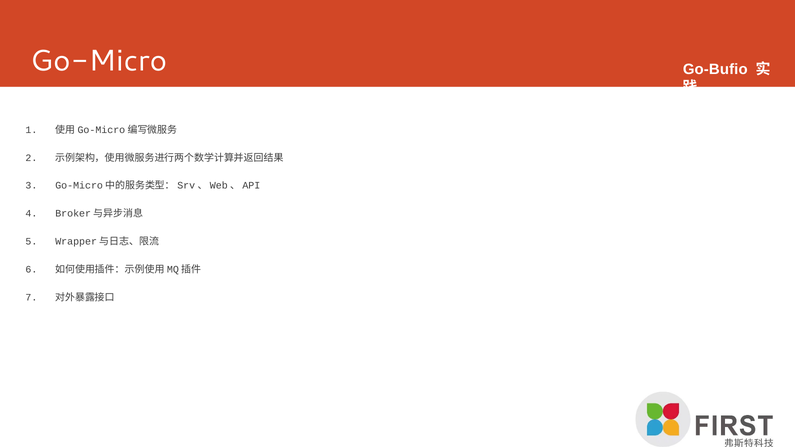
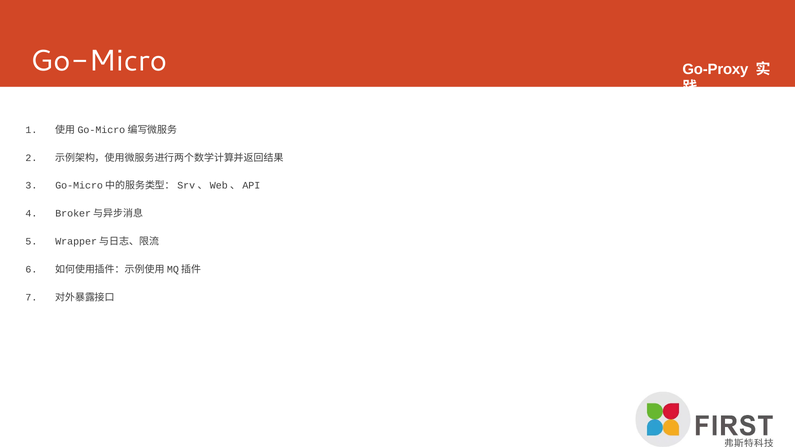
Go-Bufio: Go-Bufio -> Go-Proxy
